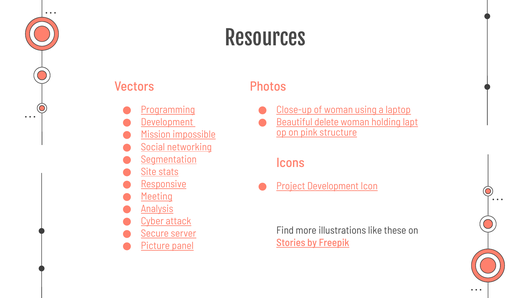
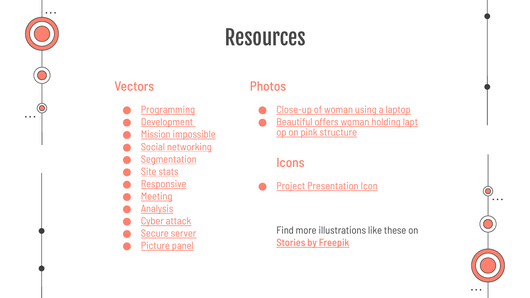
delete: delete -> offers
Project Development: Development -> Presentation
